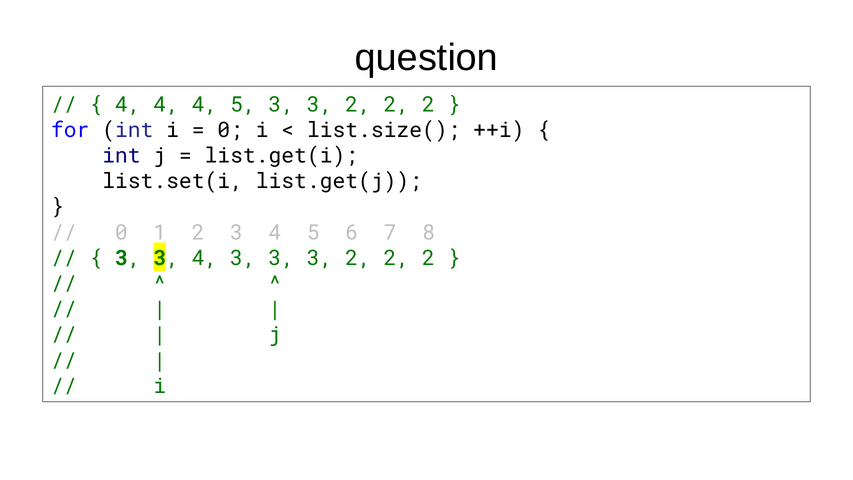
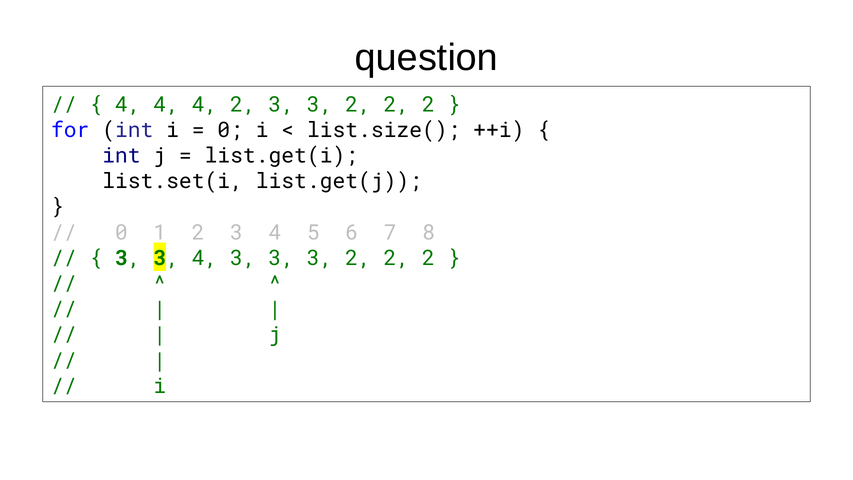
4 4 5: 5 -> 2
